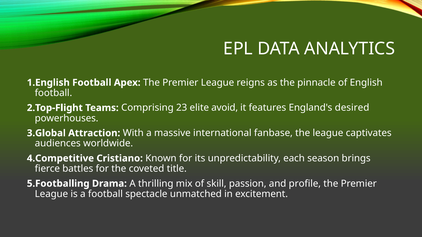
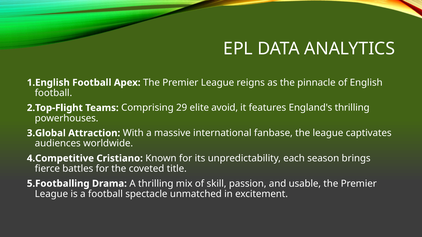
23: 23 -> 29
England's desired: desired -> thrilling
profile: profile -> usable
